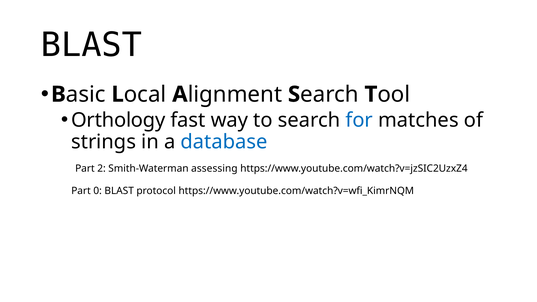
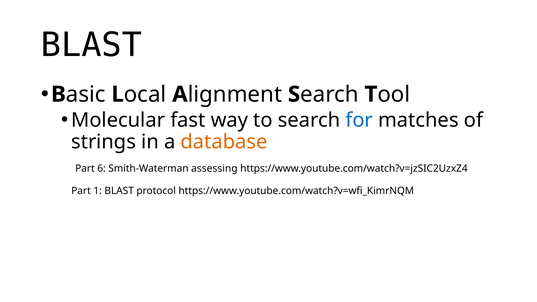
Orthology: Orthology -> Molecular
database colour: blue -> orange
2: 2 -> 6
0: 0 -> 1
